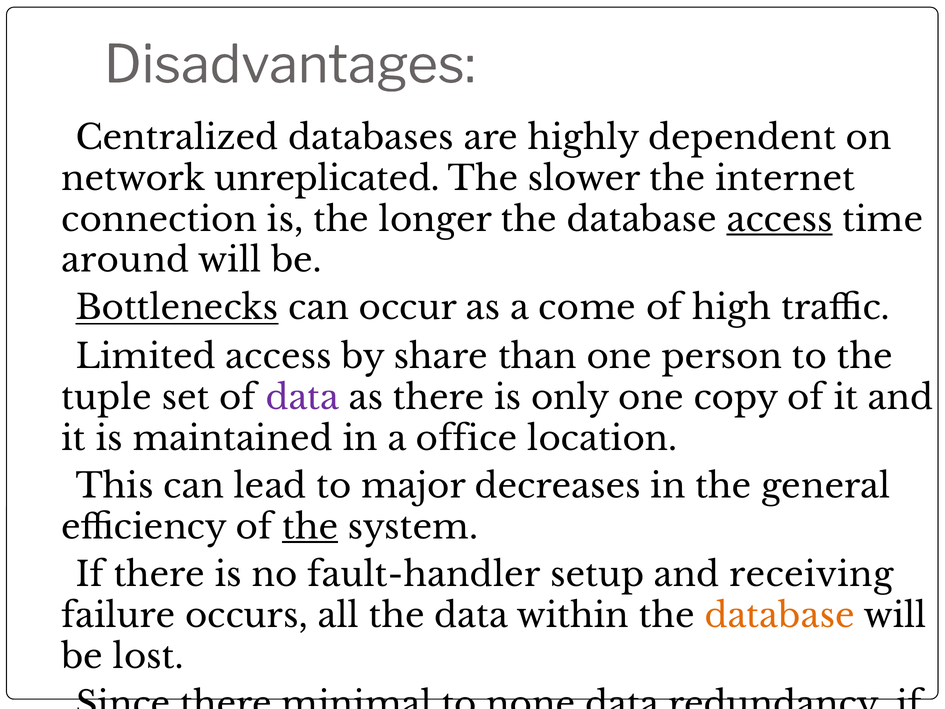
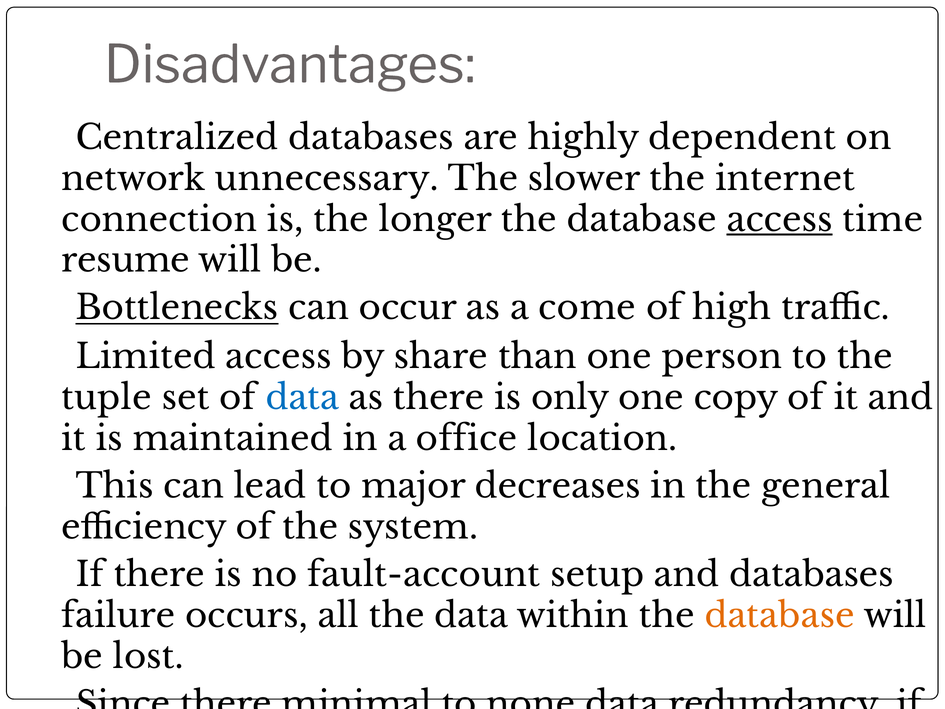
unreplicated: unreplicated -> unnecessary
around: around -> resume
data at (302, 398) colour: purple -> blue
the at (310, 527) underline: present -> none
fault-handler: fault-handler -> fault-account
and receiving: receiving -> databases
